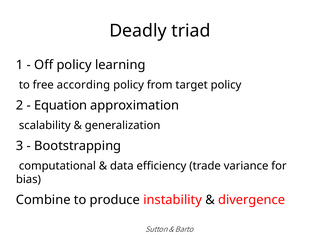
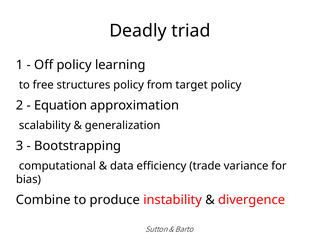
according: according -> structures
